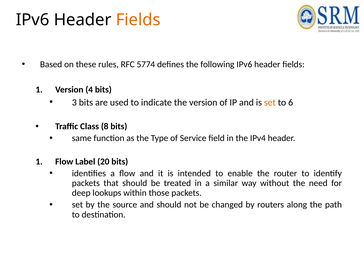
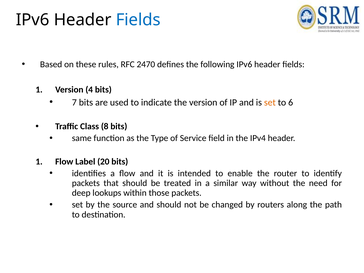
Fields at (138, 20) colour: orange -> blue
5774: 5774 -> 2470
3: 3 -> 7
